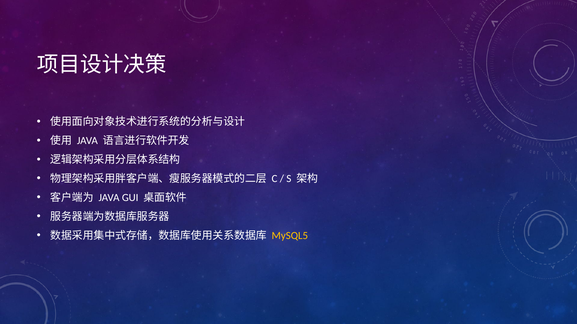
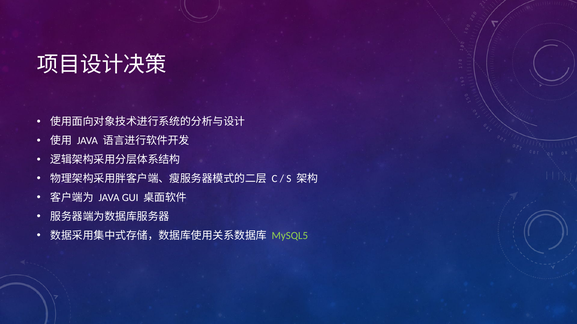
MySQL5 colour: yellow -> light green
